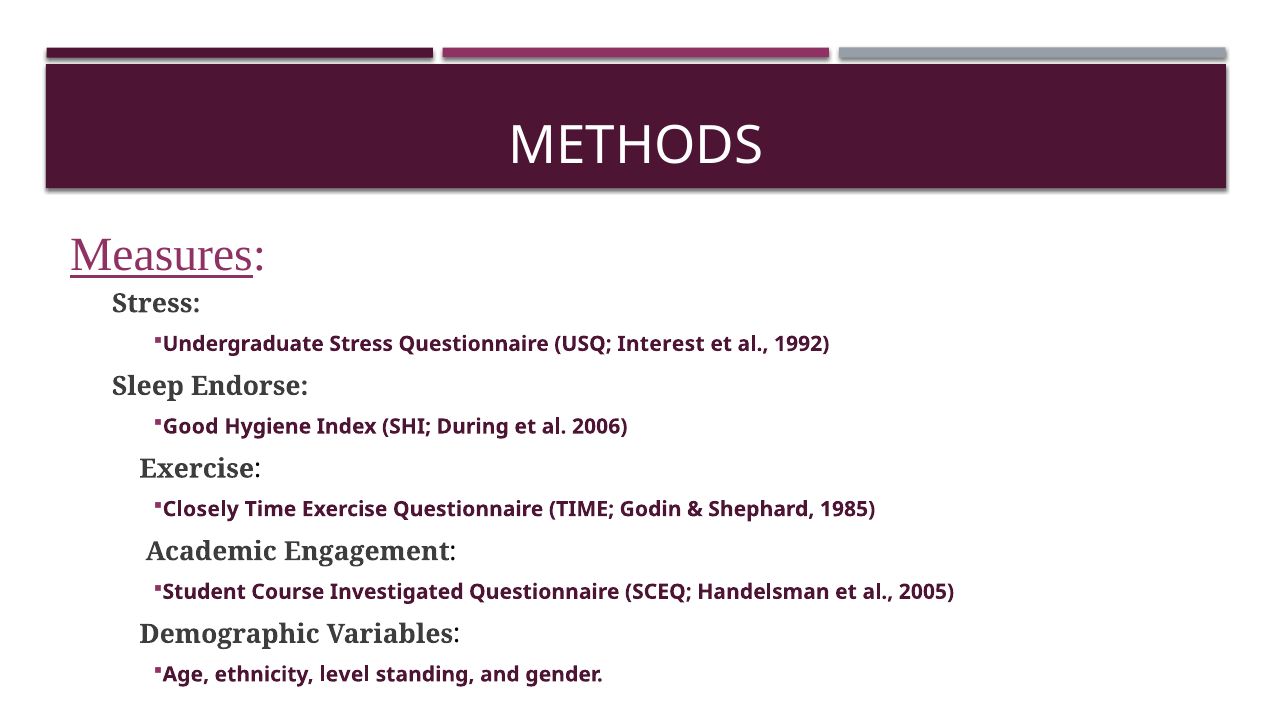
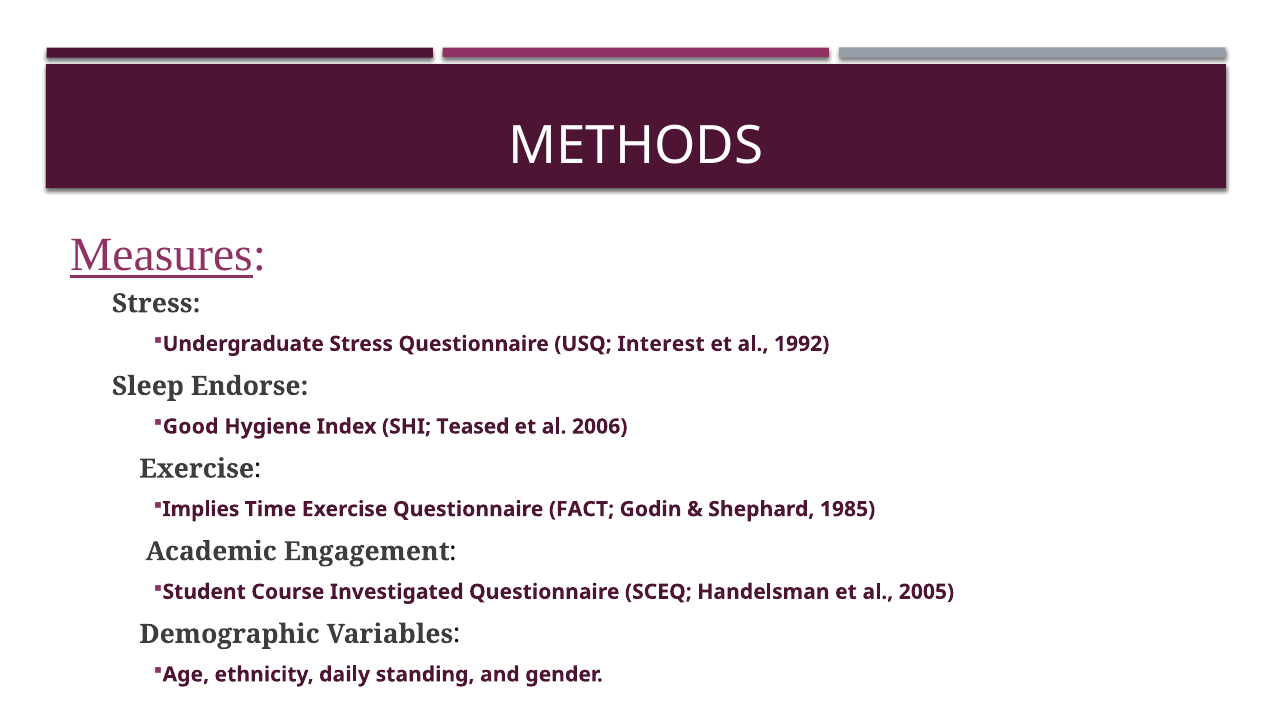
During: During -> Teased
Closely: Closely -> Implies
Questionnaire TIME: TIME -> FACT
level: level -> daily
